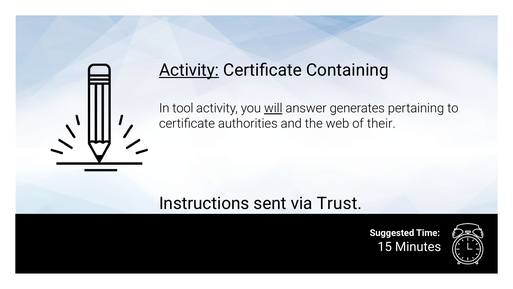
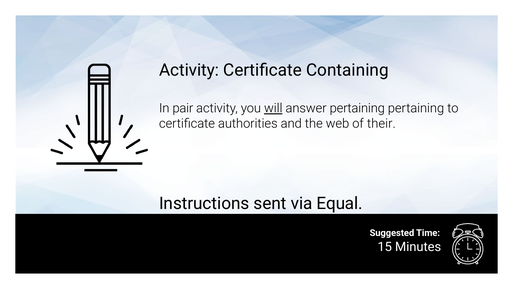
Activity at (189, 70) underline: present -> none
tool: tool -> pair
answer generates: generates -> pertaining
Trust: Trust -> Equal
